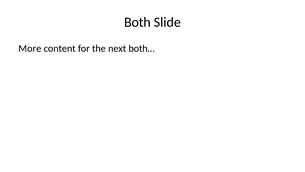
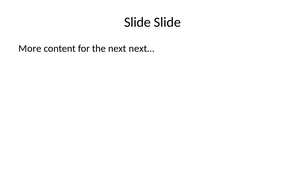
Both at (137, 22): Both -> Slide
both…: both… -> next…
